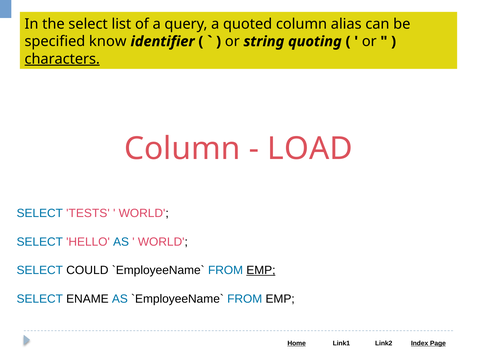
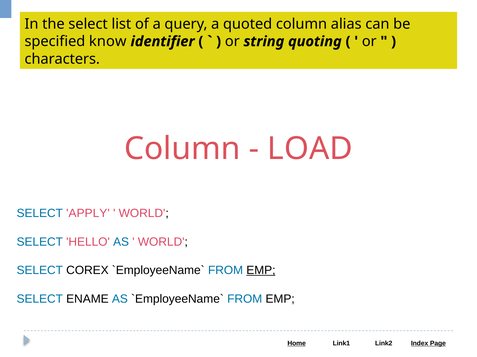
characters underline: present -> none
TESTS: TESTS -> APPLY
COULD: COULD -> COREX
